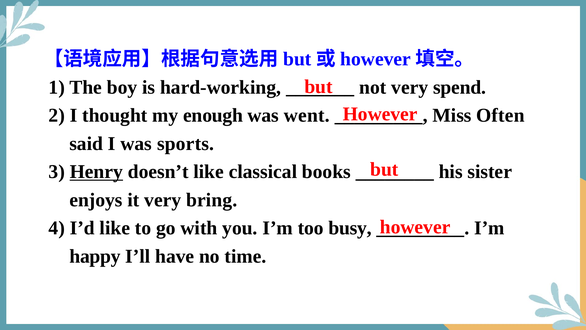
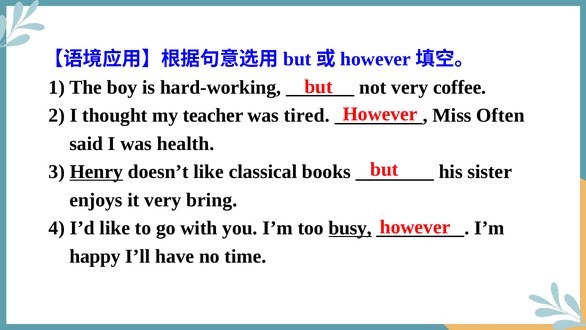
spend: spend -> coffee
enough: enough -> teacher
went: went -> tired
sports: sports -> health
busy underline: none -> present
